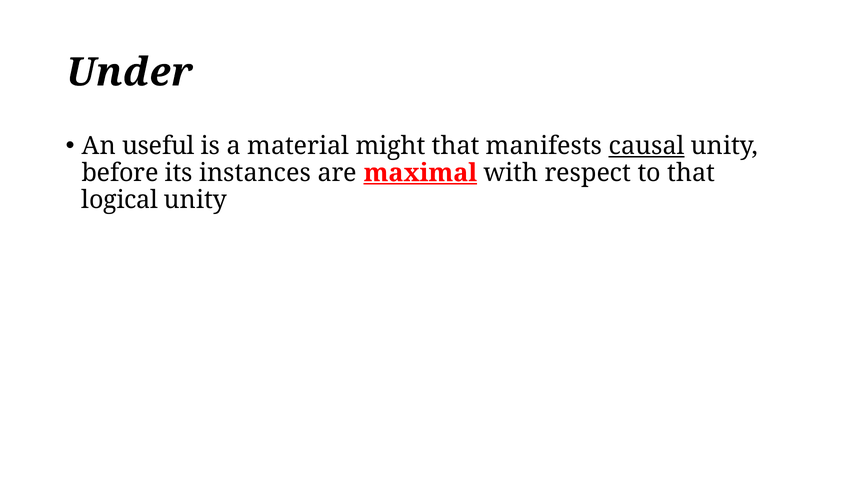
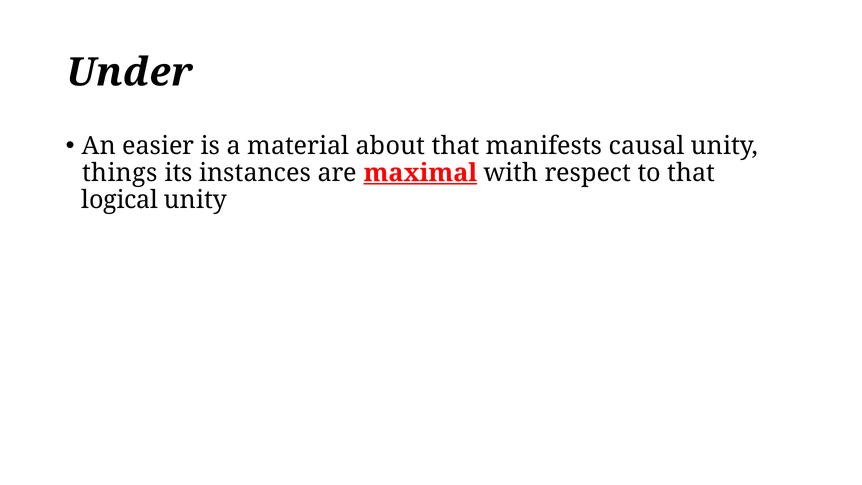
useful: useful -> easier
might: might -> about
causal underline: present -> none
before: before -> things
